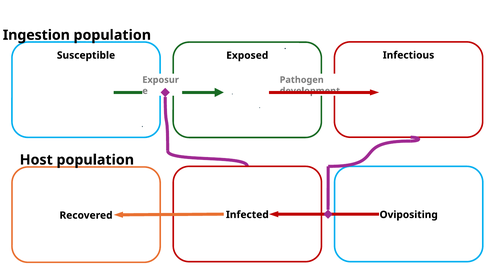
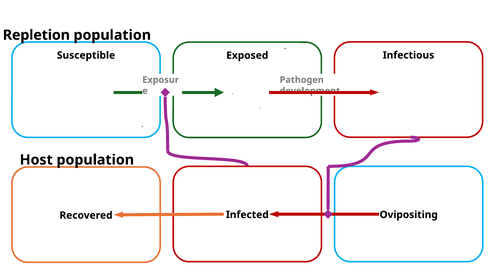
Ingestion: Ingestion -> Repletion
